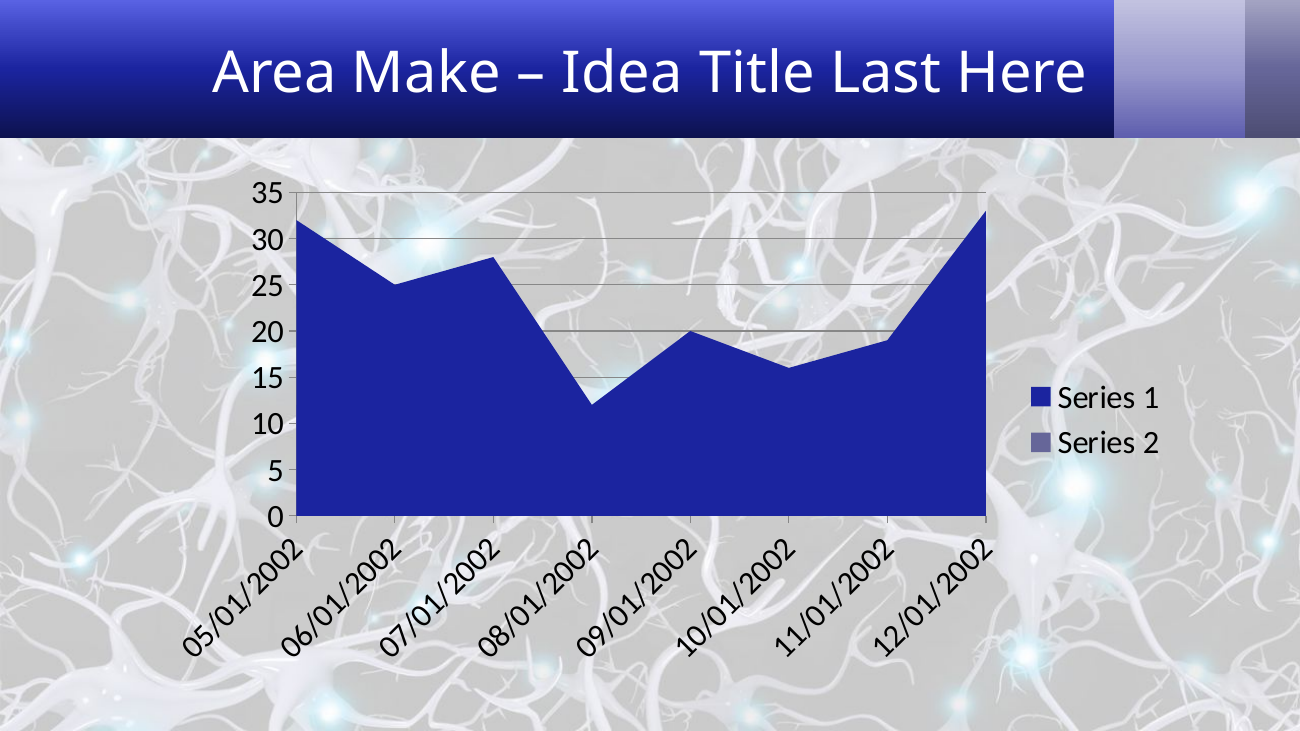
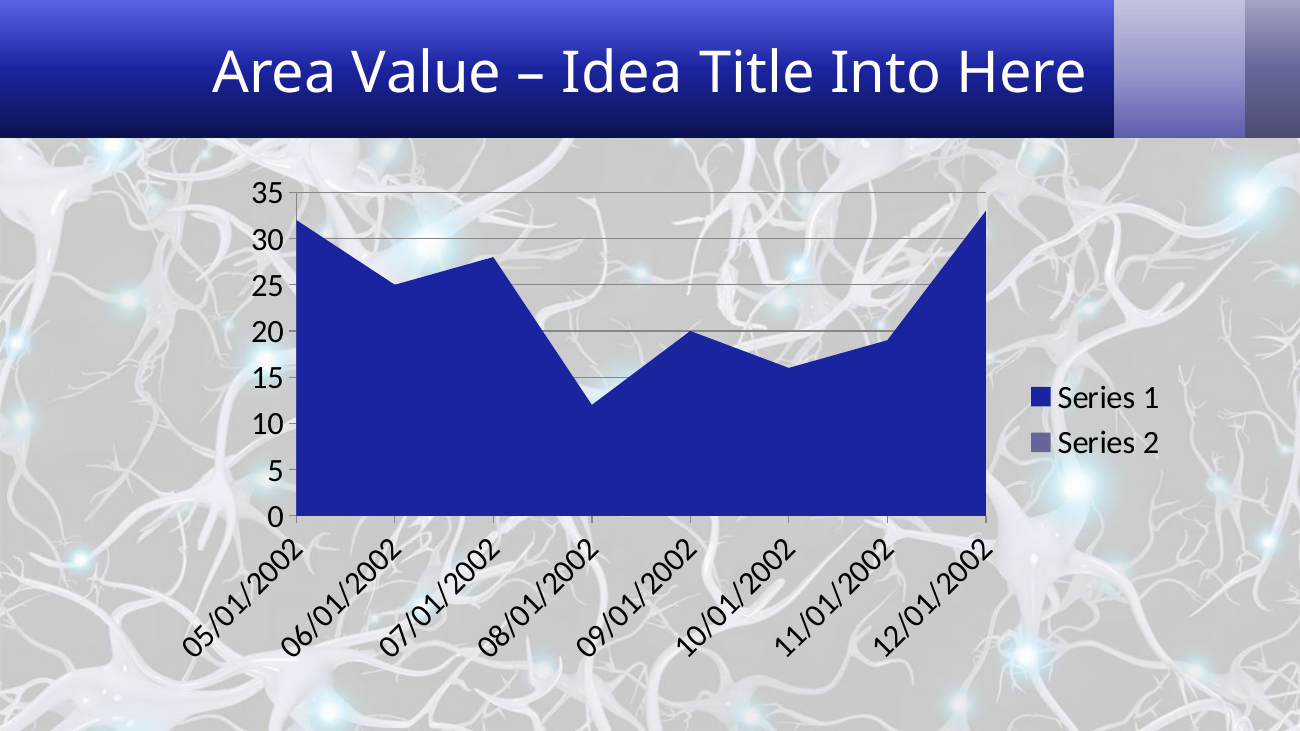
Make: Make -> Value
Last: Last -> Into
